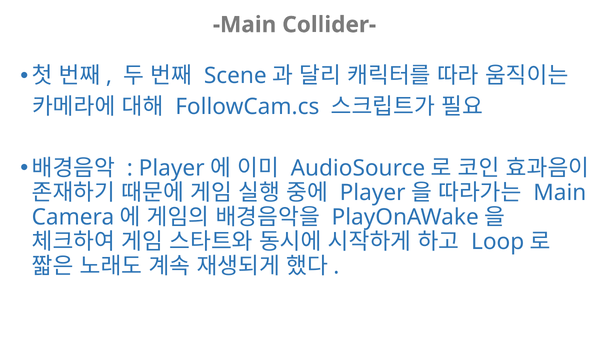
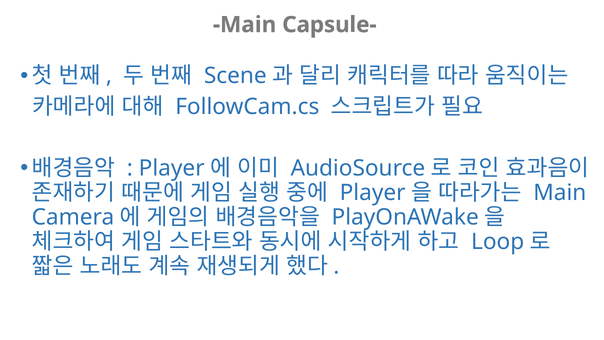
Collider-: Collider- -> Capsule-
